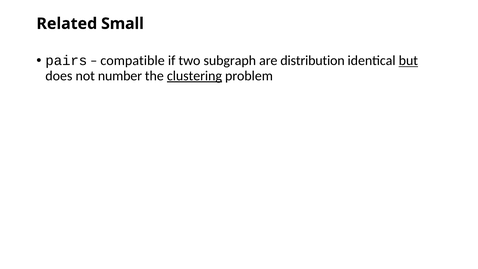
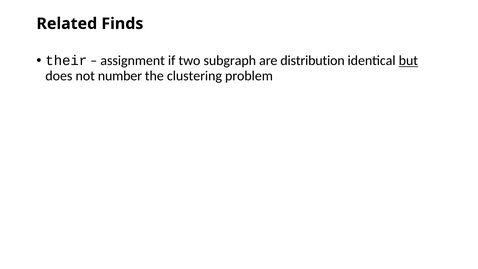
Small: Small -> Finds
pairs: pairs -> their
compatible: compatible -> assignment
clustering underline: present -> none
